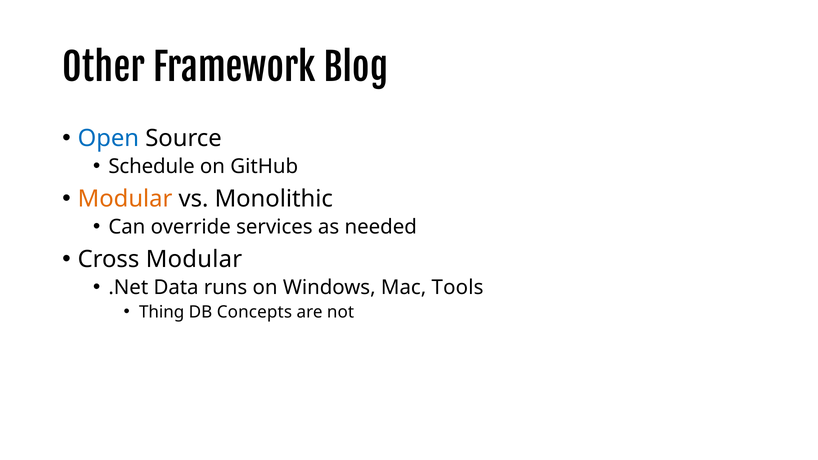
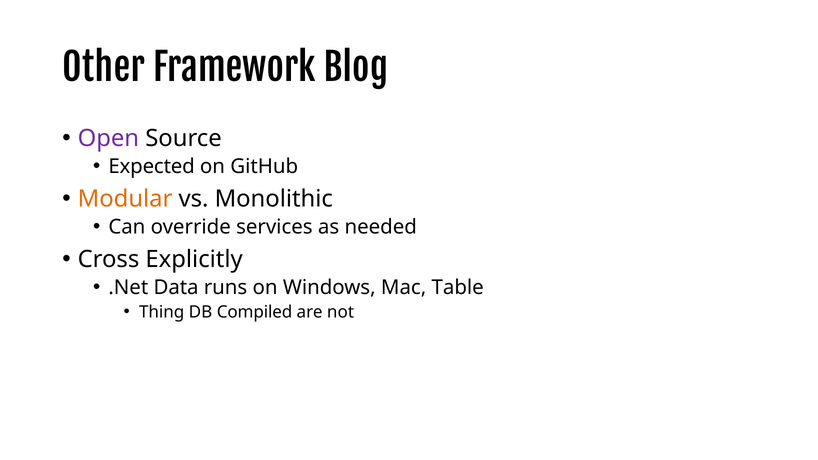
Open colour: blue -> purple
Schedule: Schedule -> Expected
Cross Modular: Modular -> Explicitly
Tools: Tools -> Table
Concepts: Concepts -> Compiled
